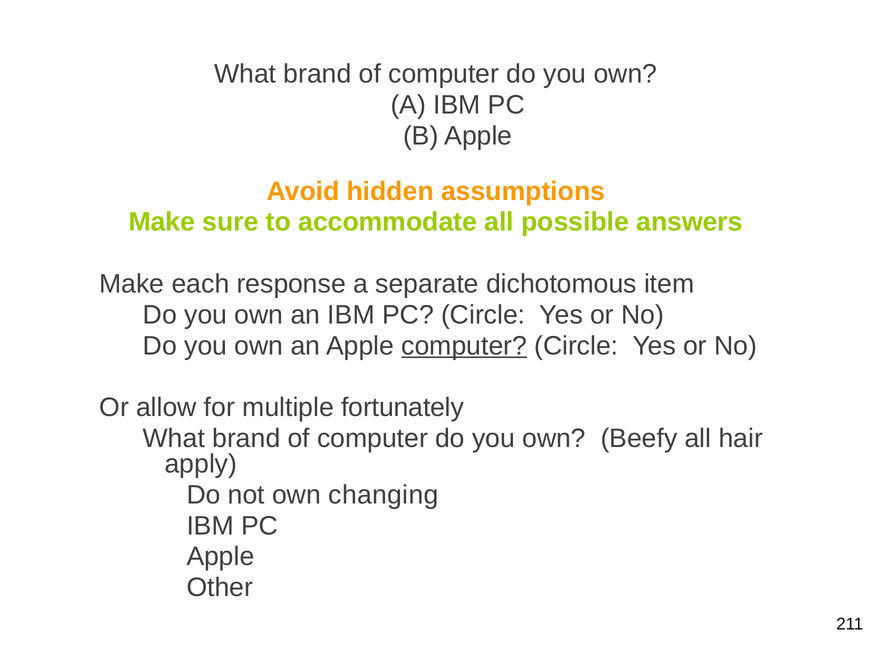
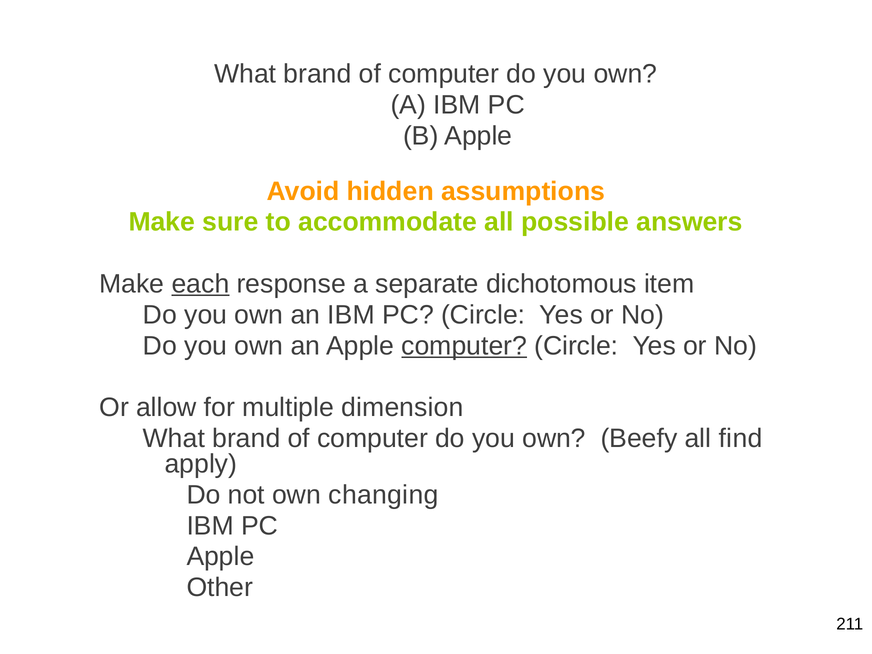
each underline: none -> present
fortunately: fortunately -> dimension
hair: hair -> find
